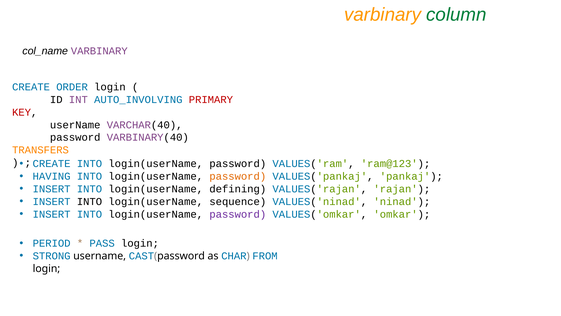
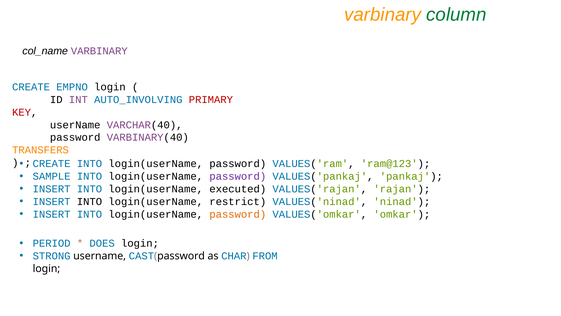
ORDER: ORDER -> EMPNO
HAVING: HAVING -> SAMPLE
password at (238, 176) colour: orange -> purple
defining: defining -> executed
sequence: sequence -> restrict
password at (238, 214) colour: purple -> orange
PASS: PASS -> DOES
